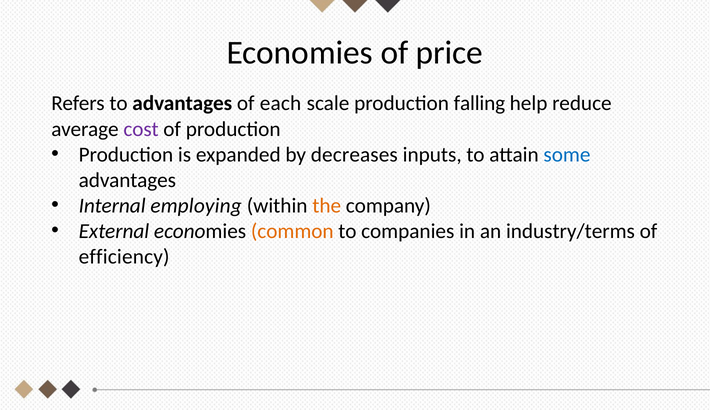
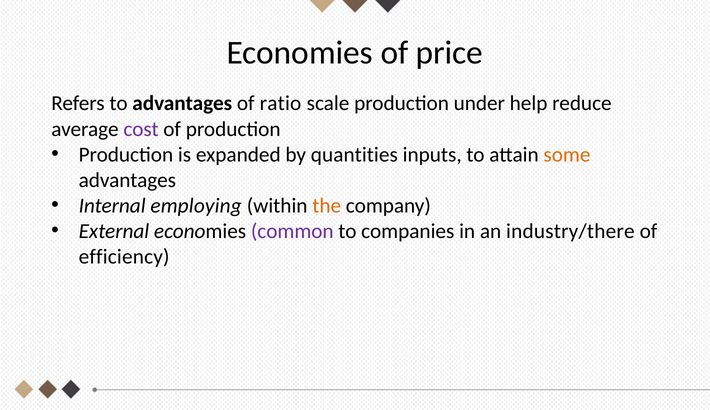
each: each -> ratio
falling: falling -> under
decreases: decreases -> quantities
some colour: blue -> orange
common colour: orange -> purple
industry/terms: industry/terms -> industry/there
